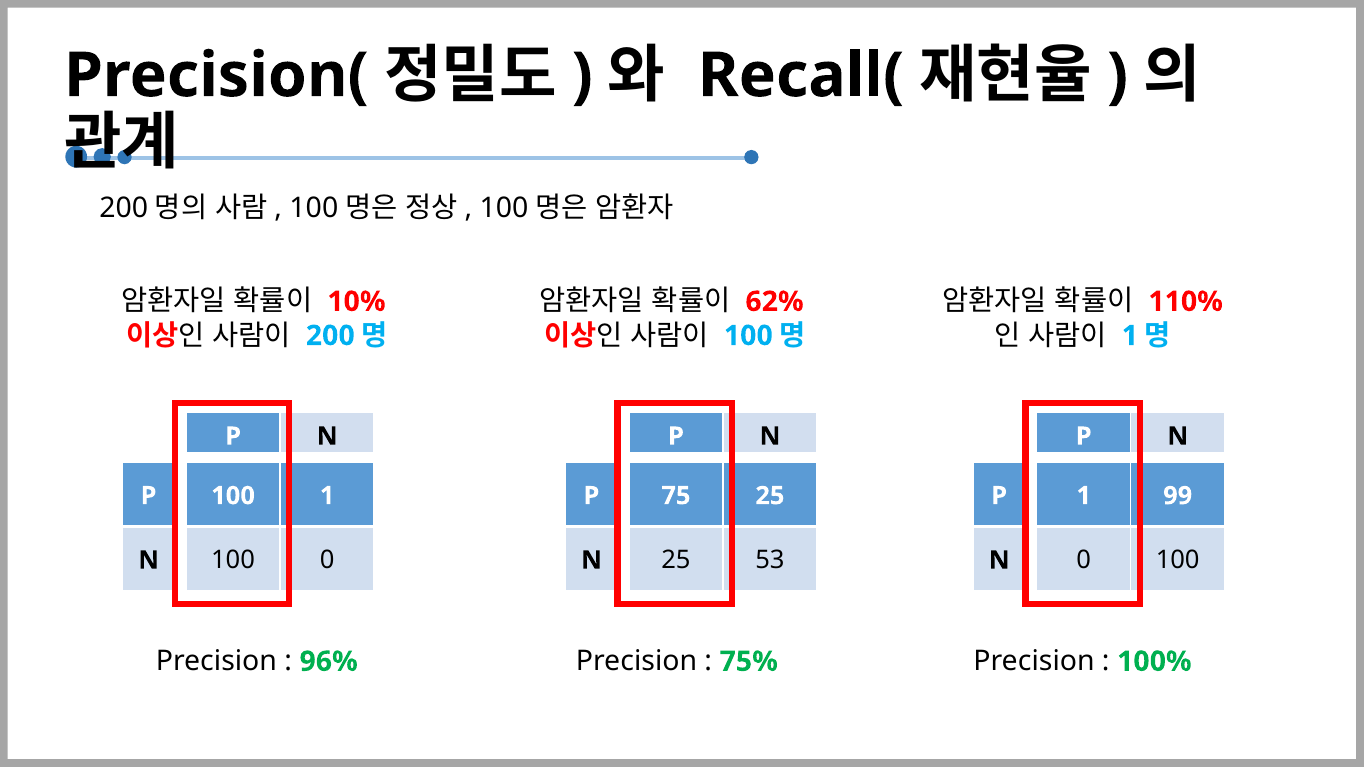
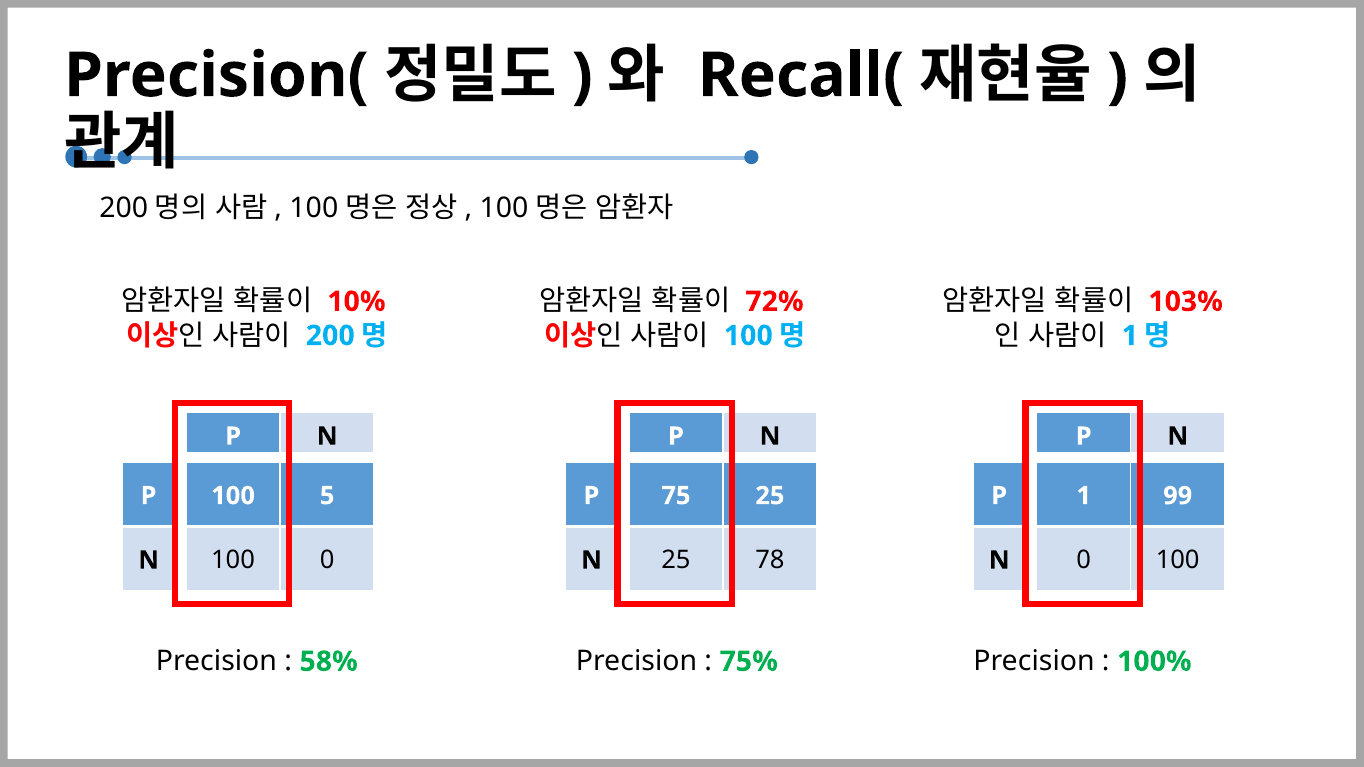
62%: 62% -> 72%
110%: 110% -> 103%
100 1: 1 -> 5
53: 53 -> 78
96%: 96% -> 58%
